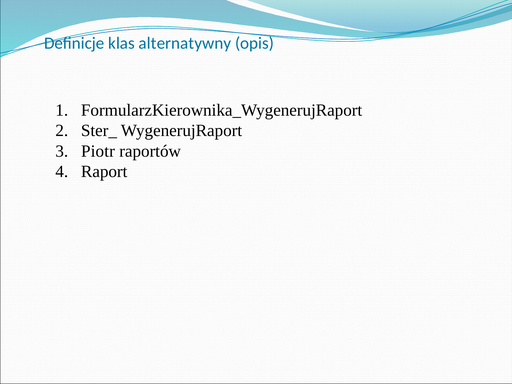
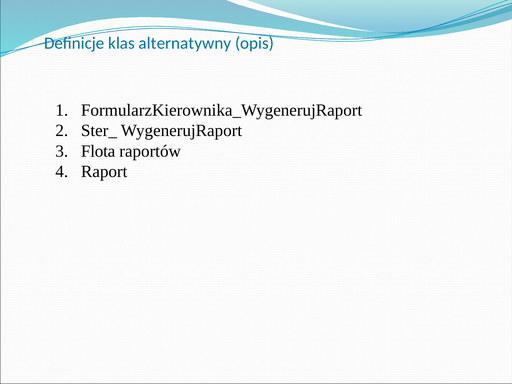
Piotr: Piotr -> Flota
